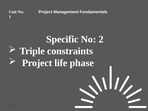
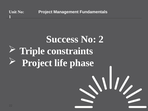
Specific: Specific -> Success
